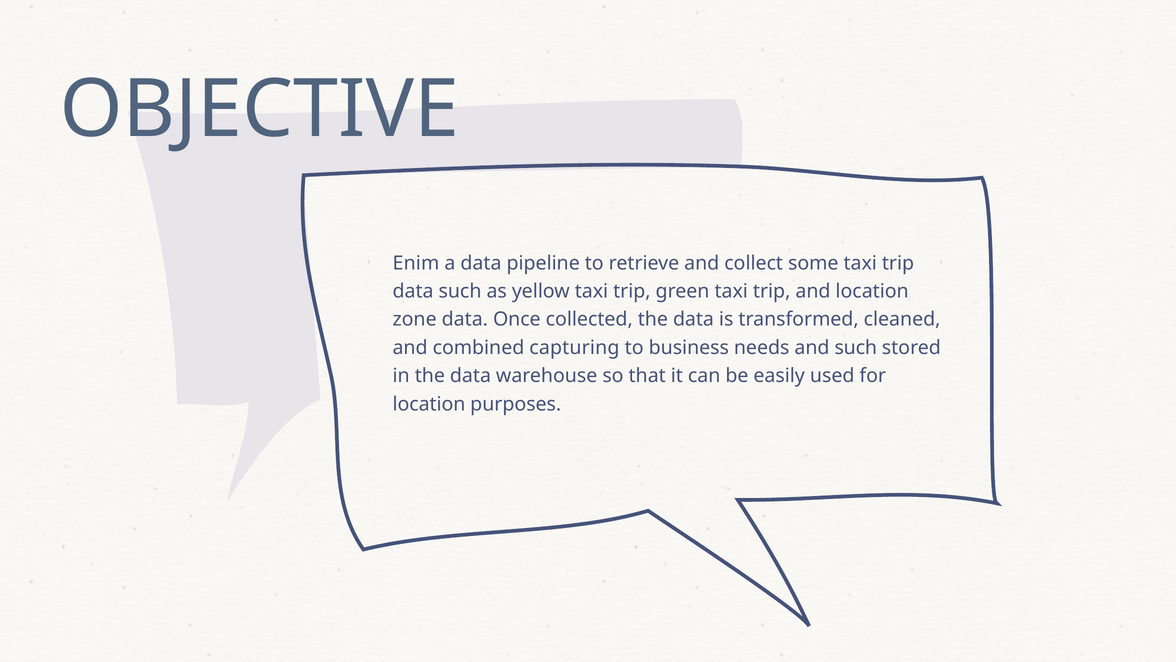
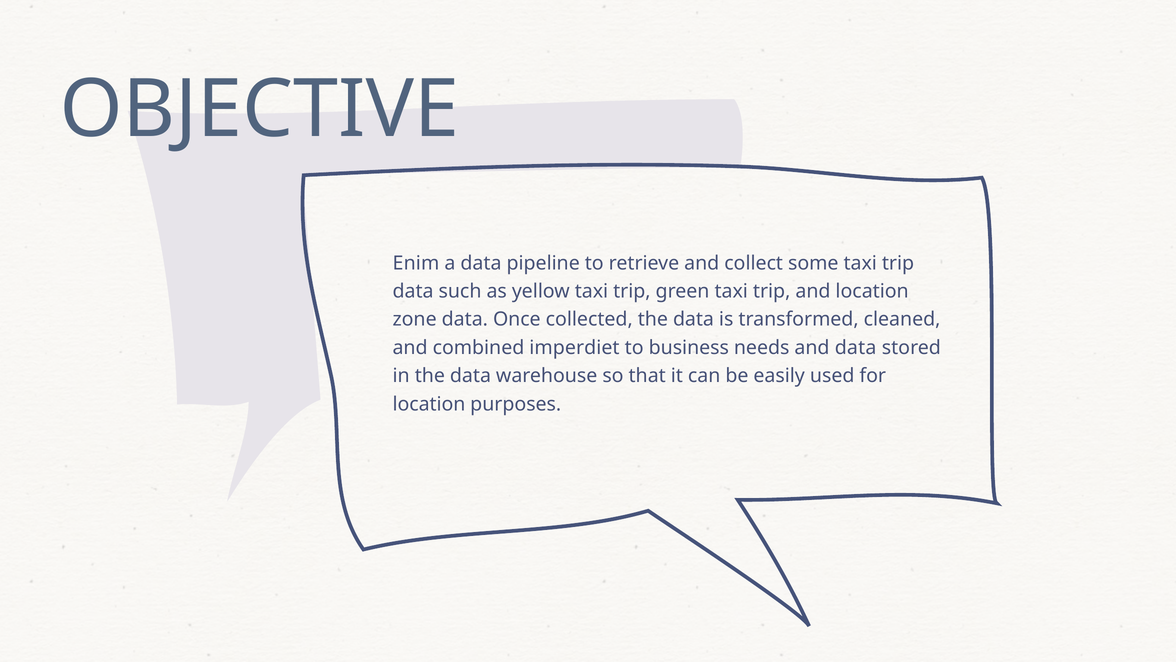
capturing: capturing -> imperdiet
and such: such -> data
